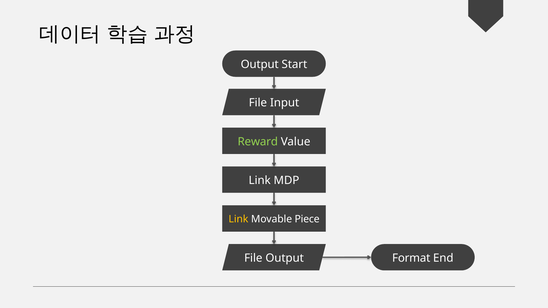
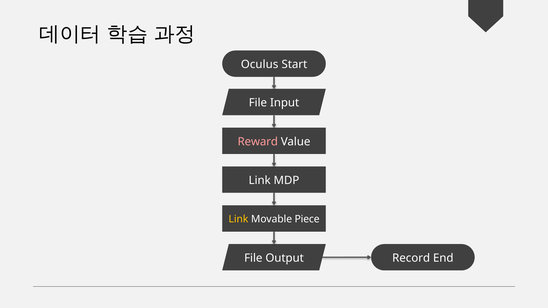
Output at (260, 65): Output -> Oculus
Reward colour: light green -> pink
Format: Format -> Record
